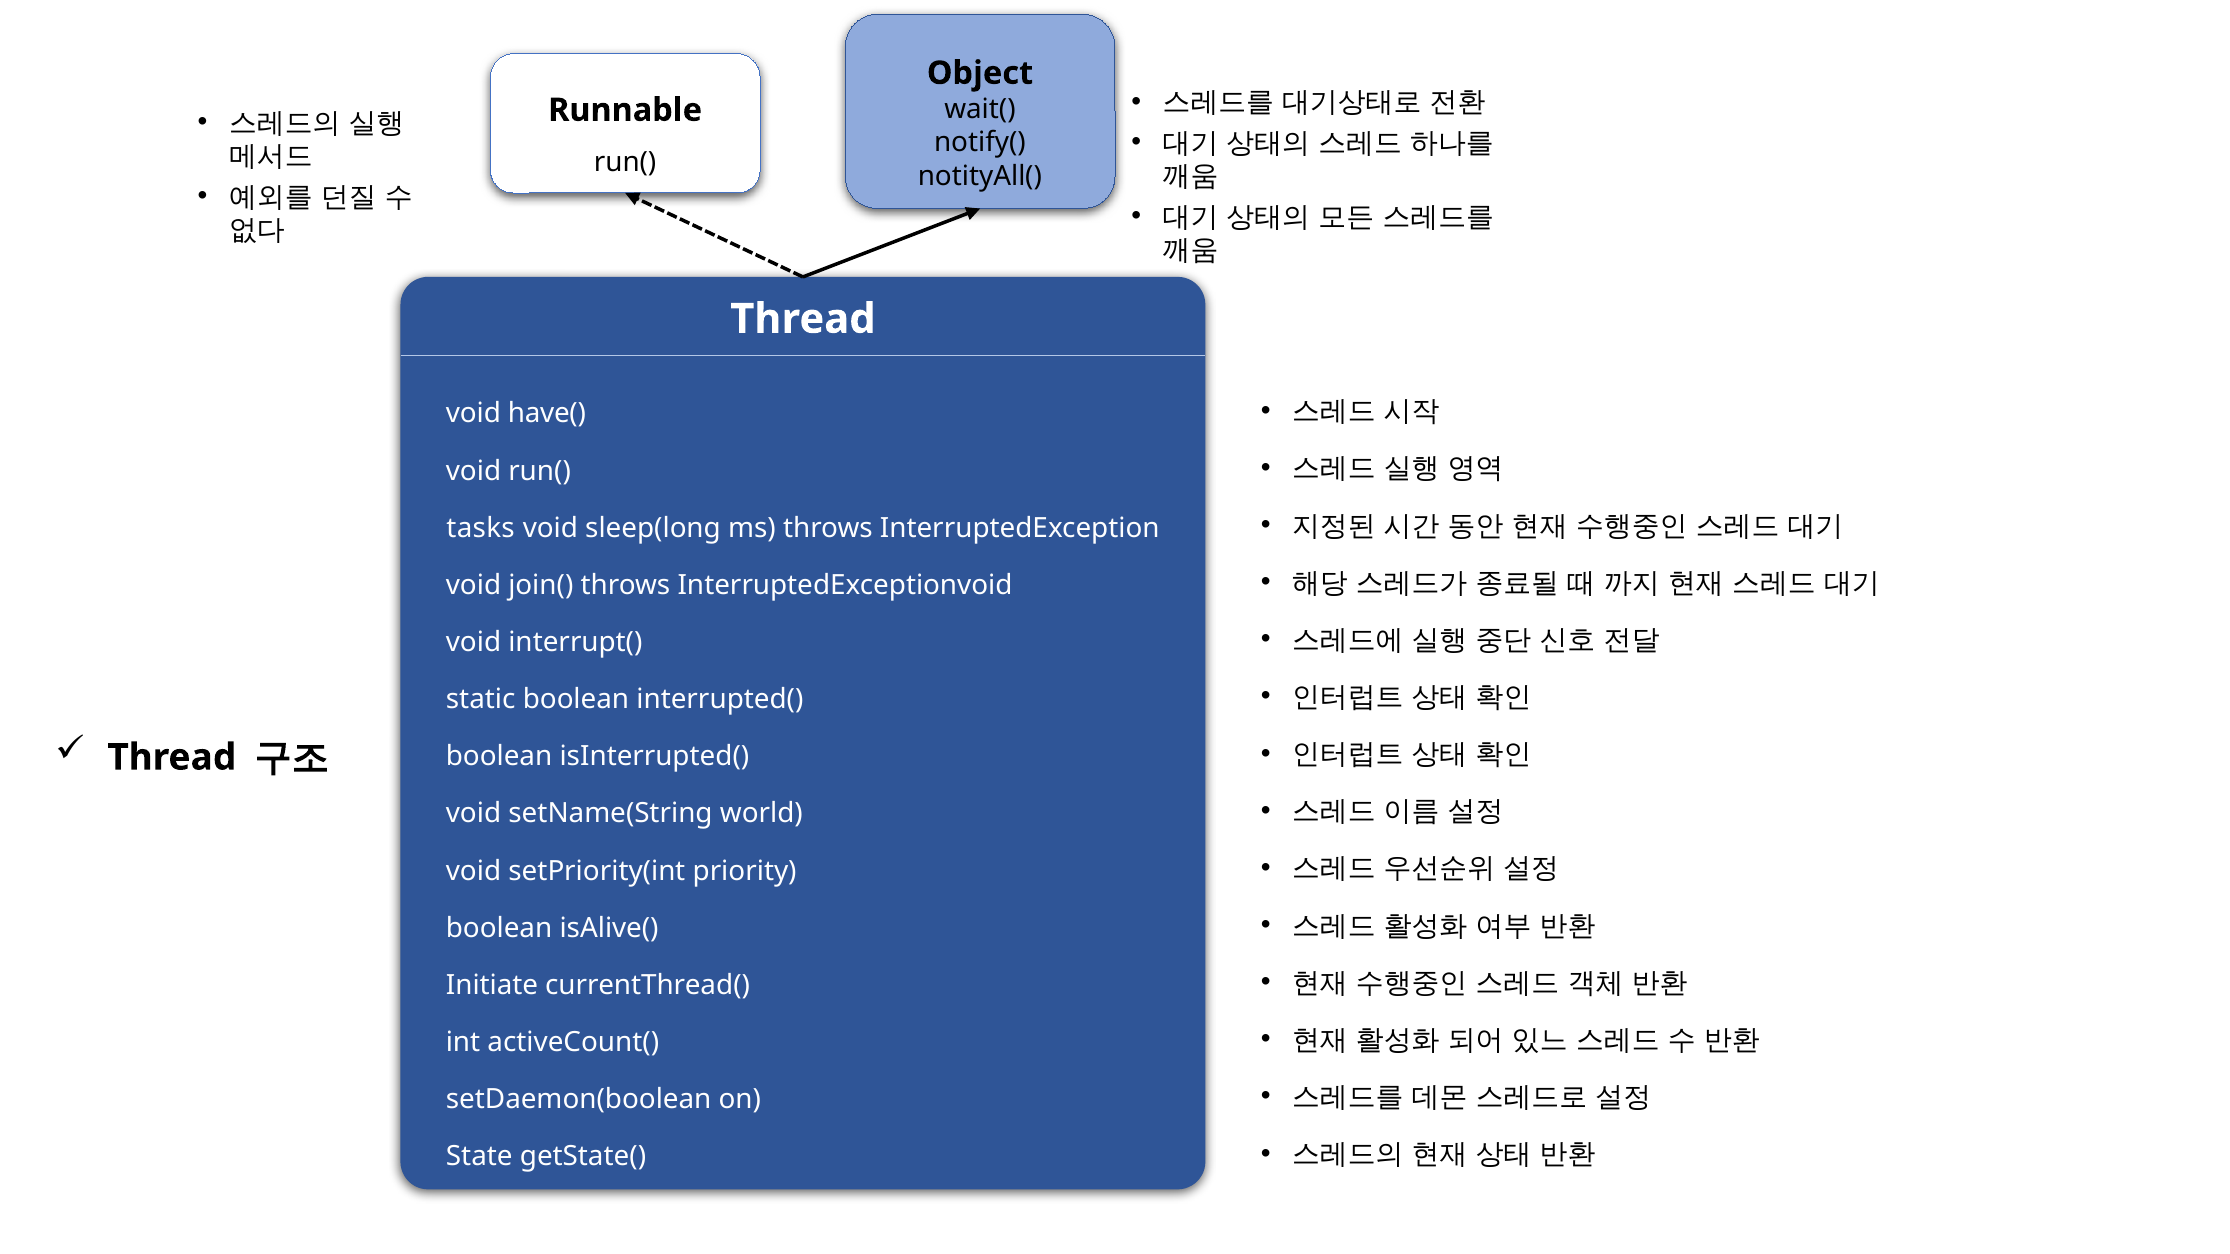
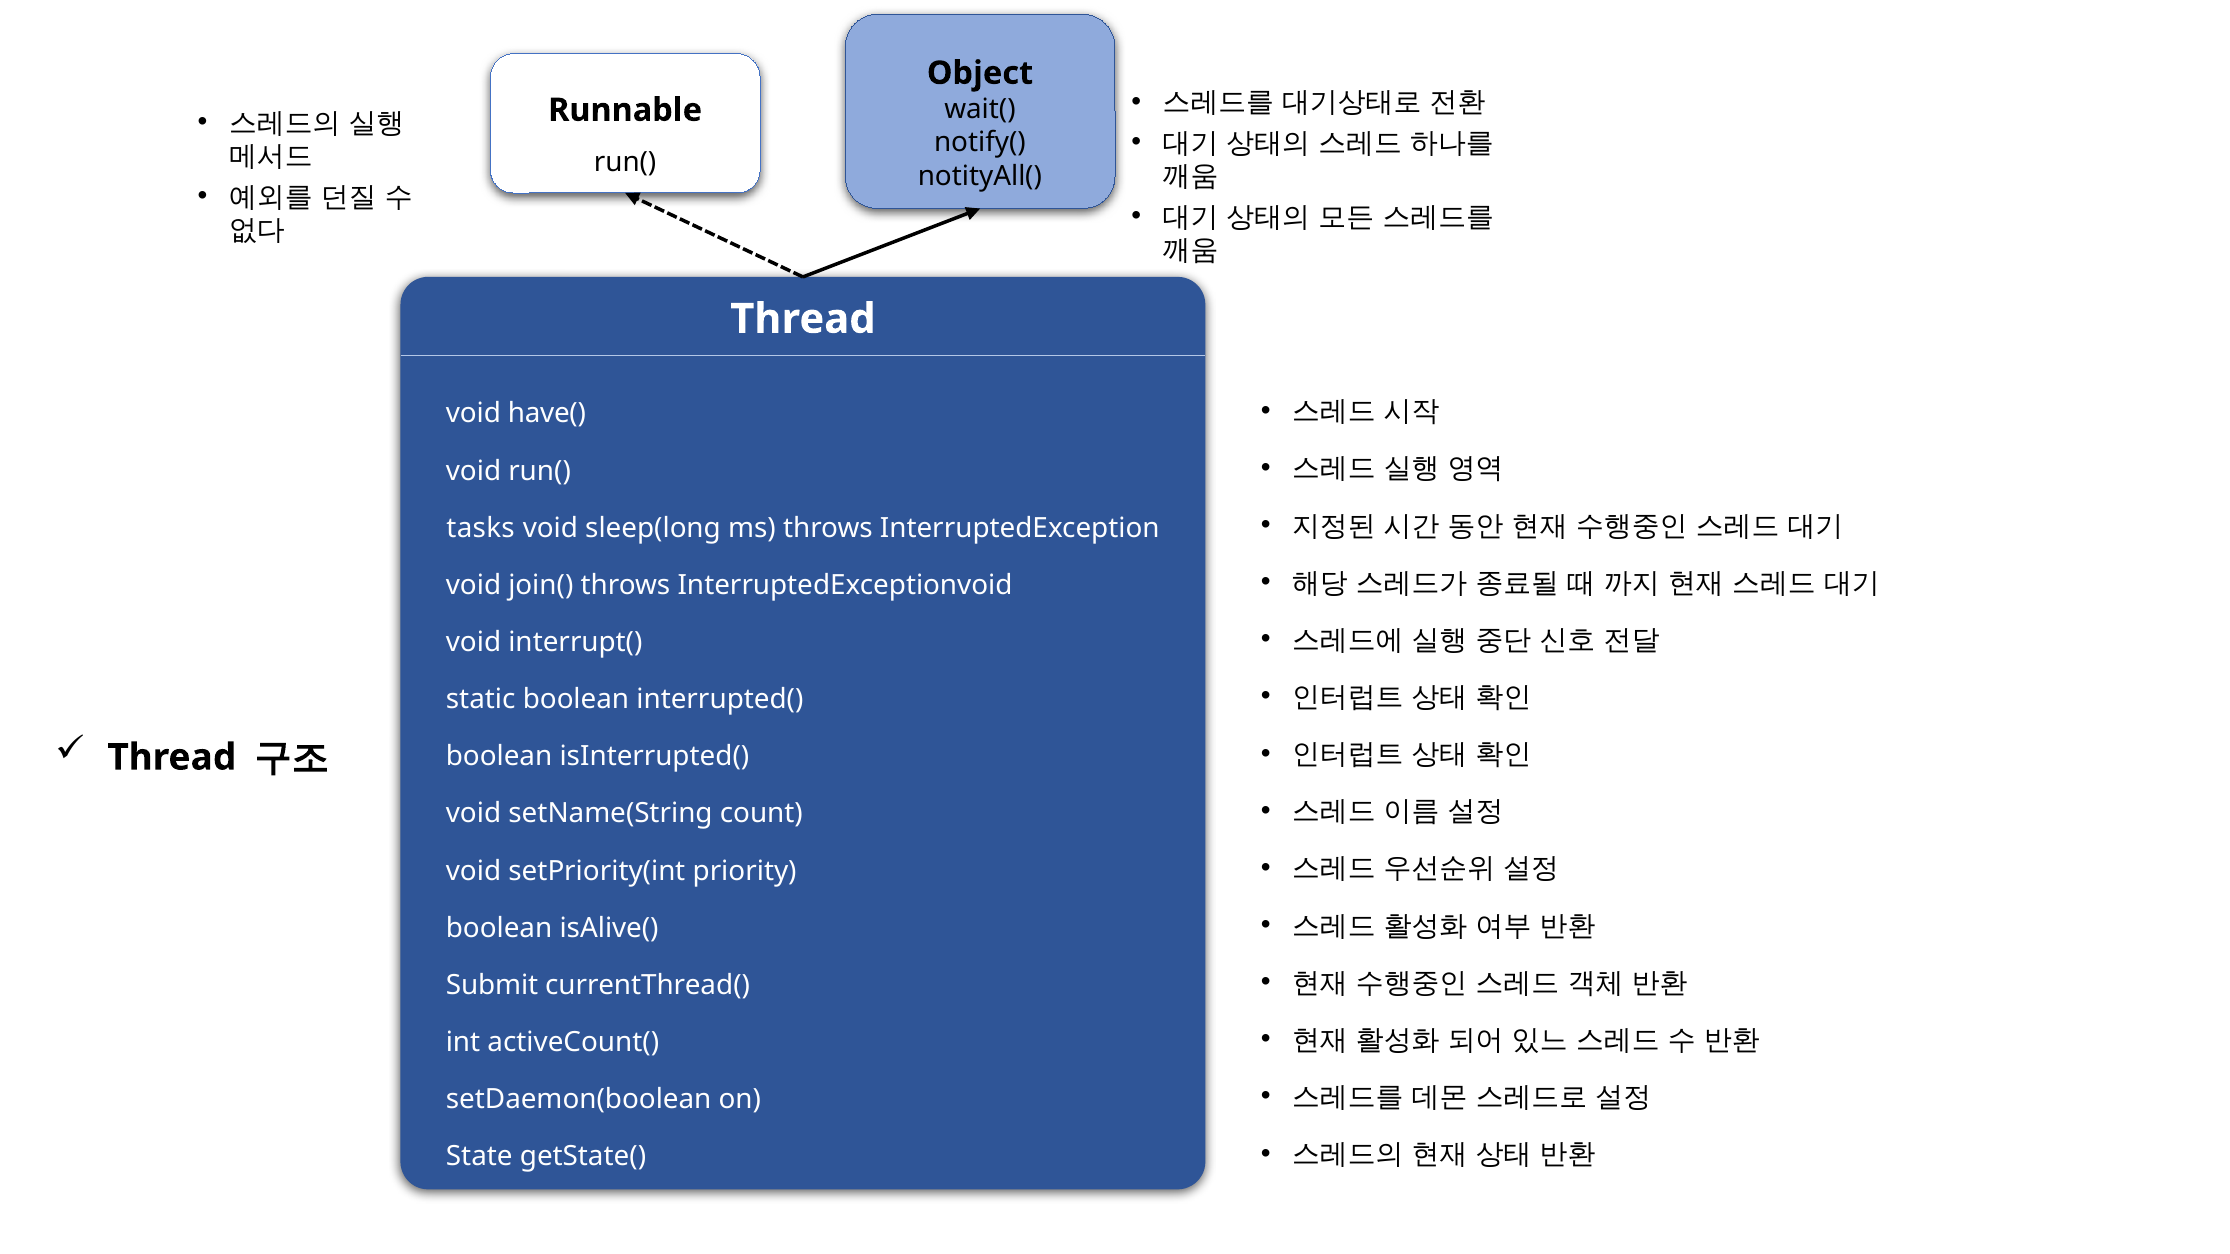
world: world -> count
Initiate: Initiate -> Submit
